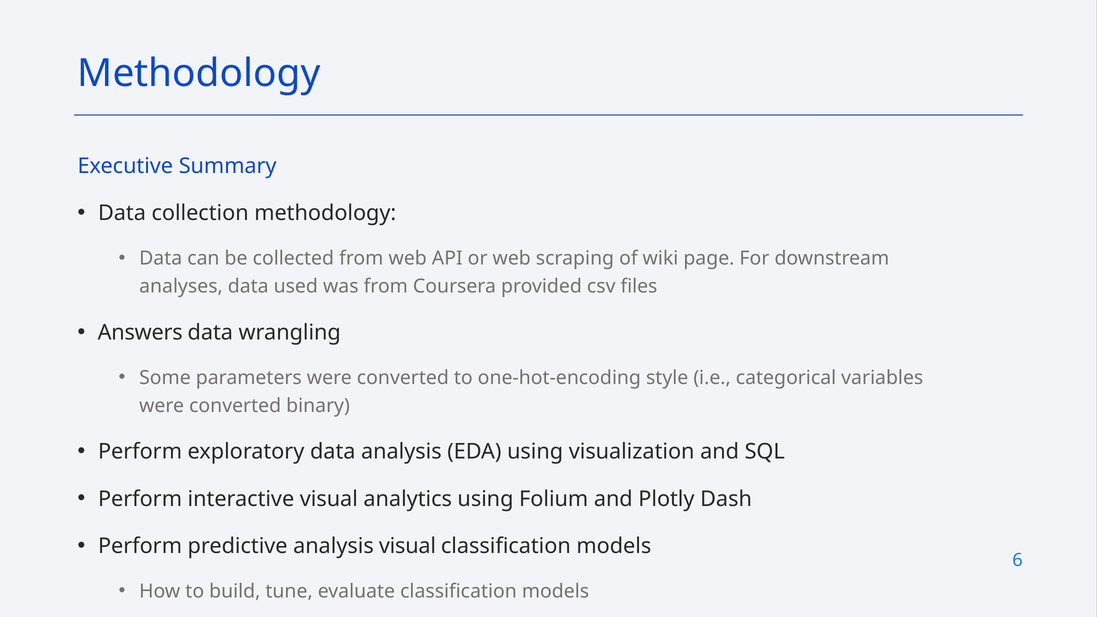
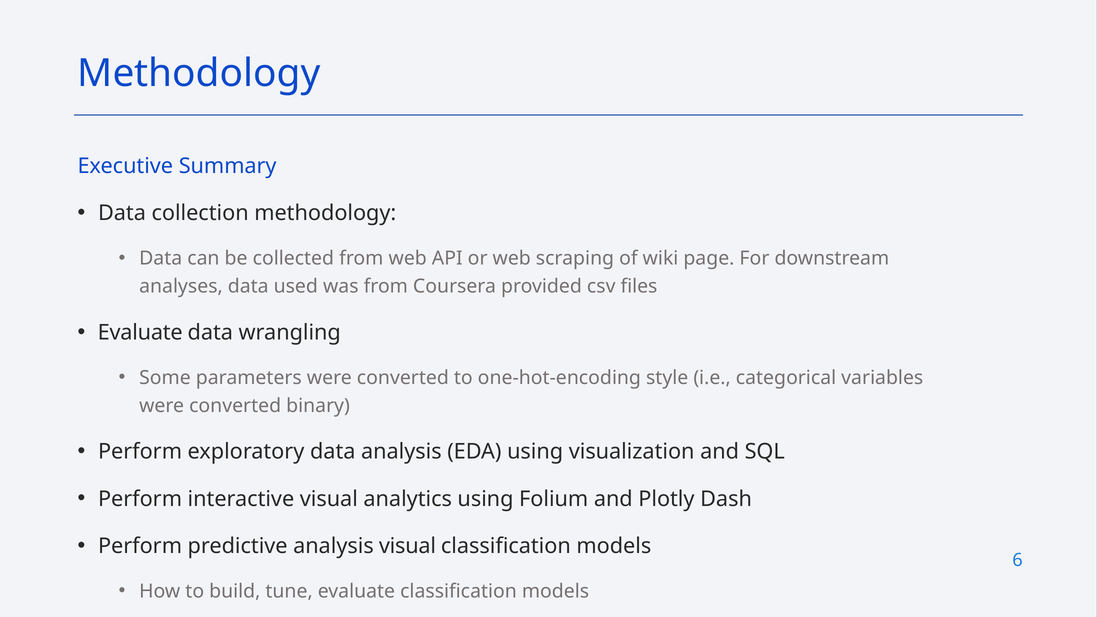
Answers at (140, 332): Answers -> Evaluate
